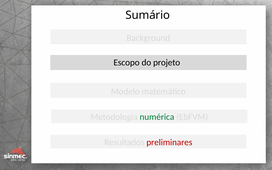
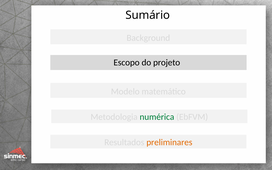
preliminares colour: red -> orange
